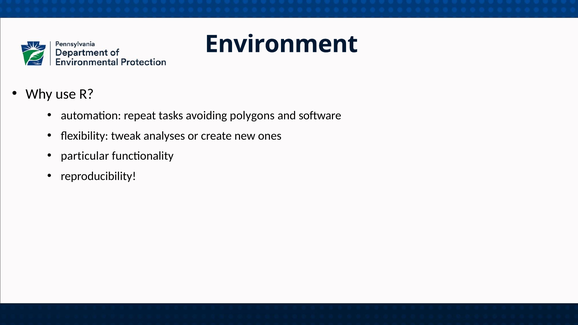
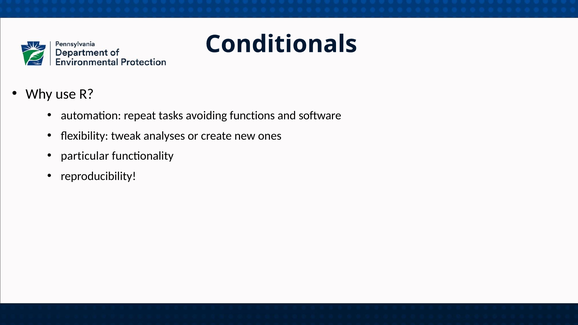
Environment: Environment -> Conditionals
polygons: polygons -> functions
